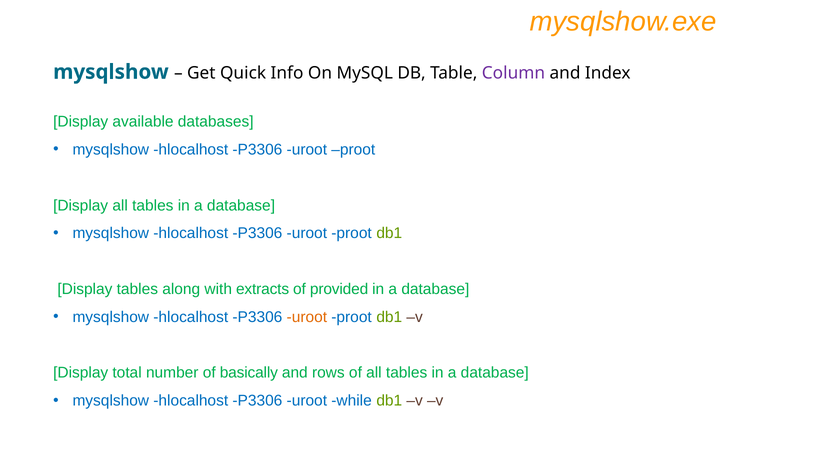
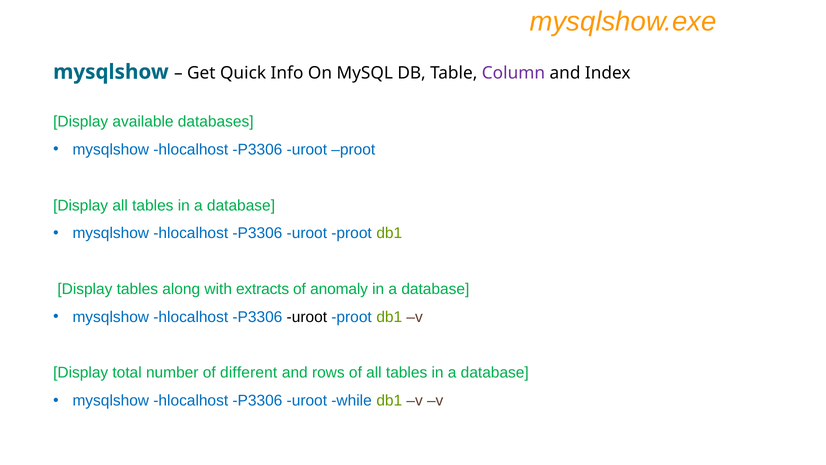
provided: provided -> anomaly
uroot at (307, 317) colour: orange -> black
basically: basically -> different
